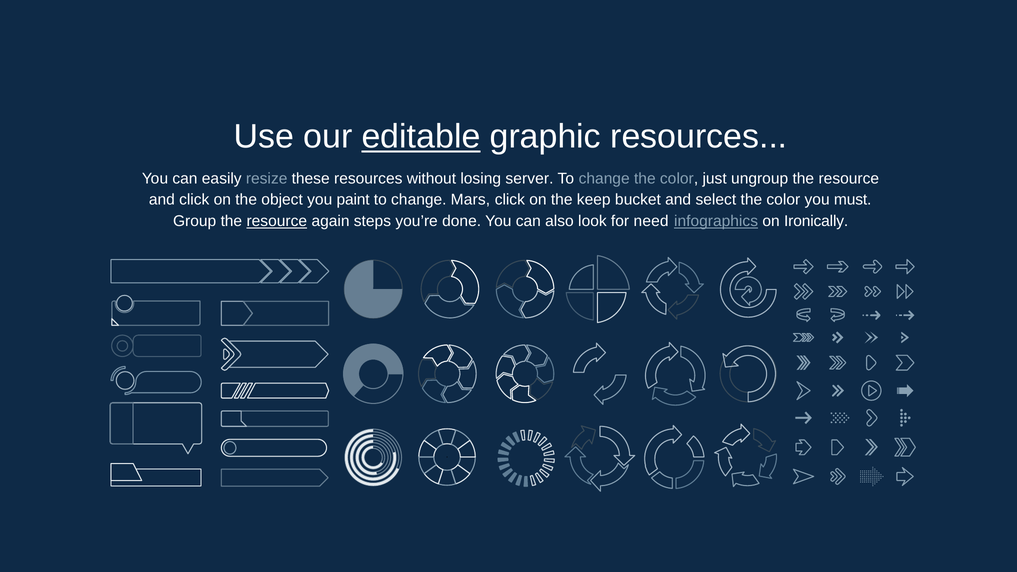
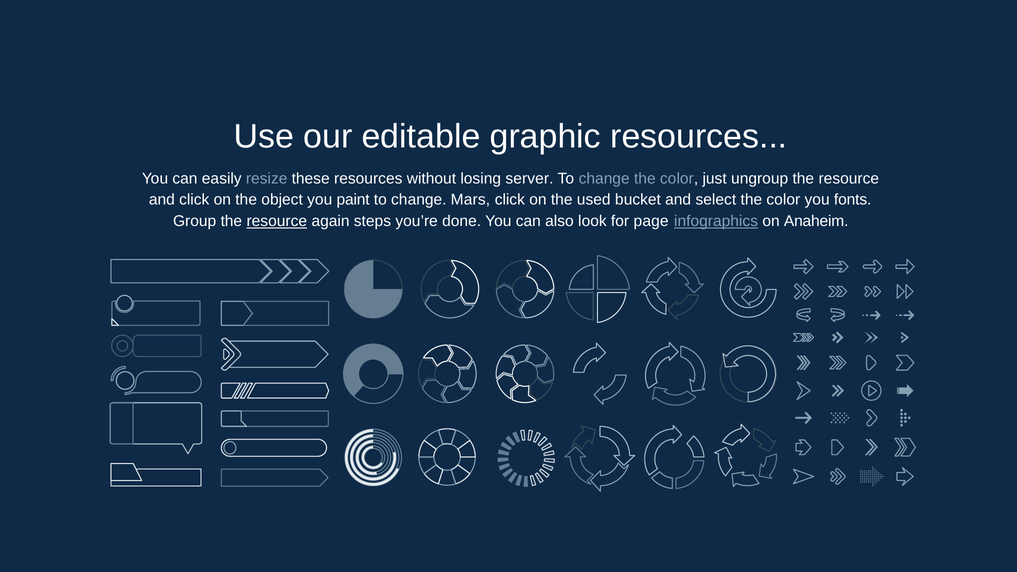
editable underline: present -> none
keep: keep -> used
must: must -> fonts
need: need -> page
Ironically: Ironically -> Anaheim
